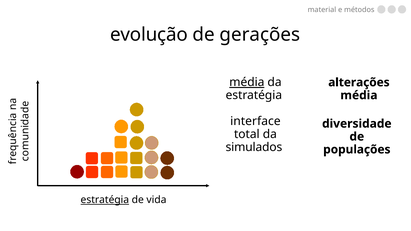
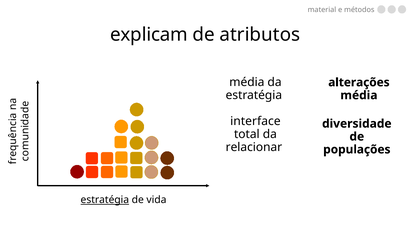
evolução: evolução -> explicam
gerações: gerações -> atributos
média at (247, 82) underline: present -> none
simulados: simulados -> relacionar
